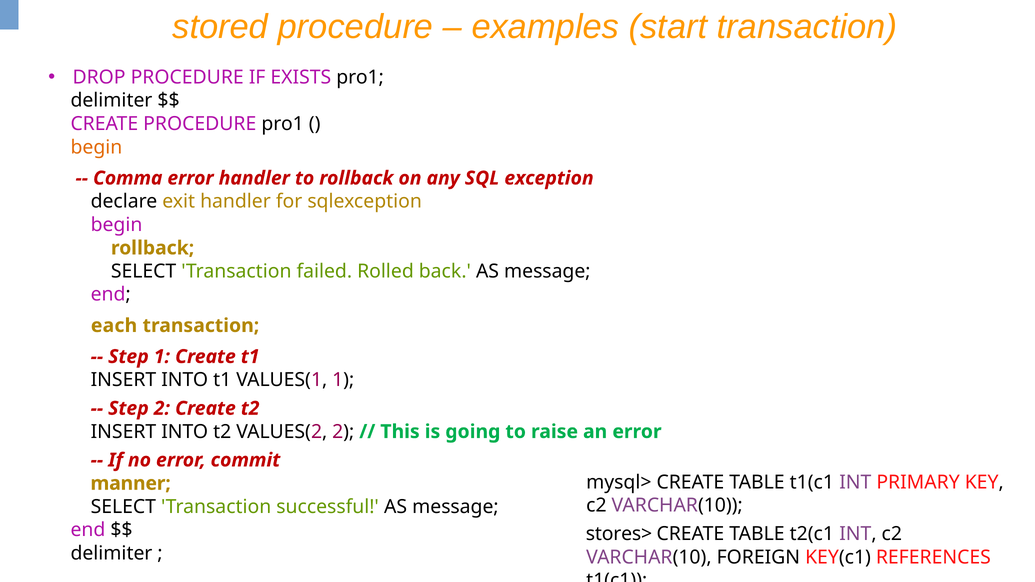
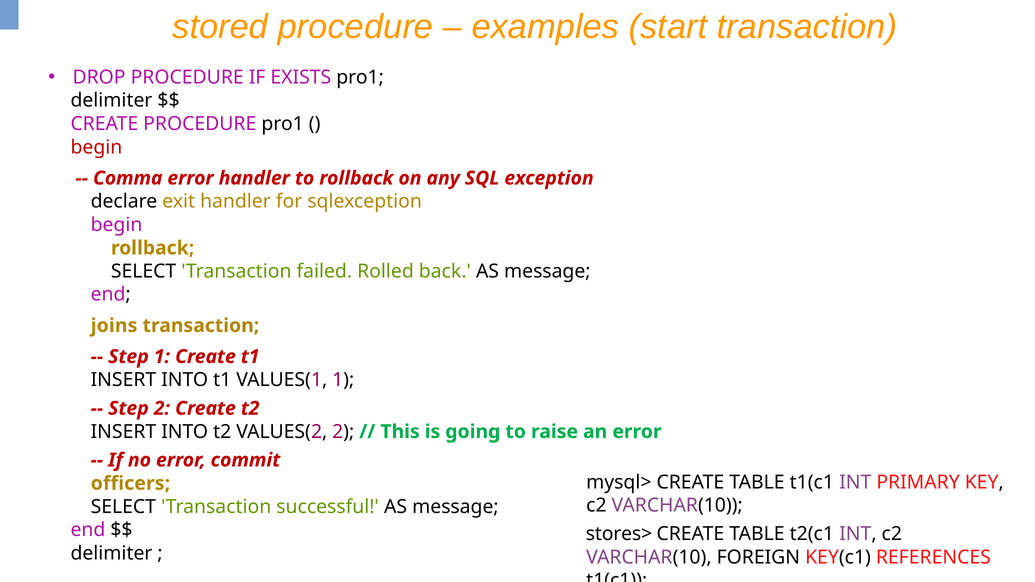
begin at (96, 147) colour: orange -> red
each: each -> joins
manner: manner -> officers
